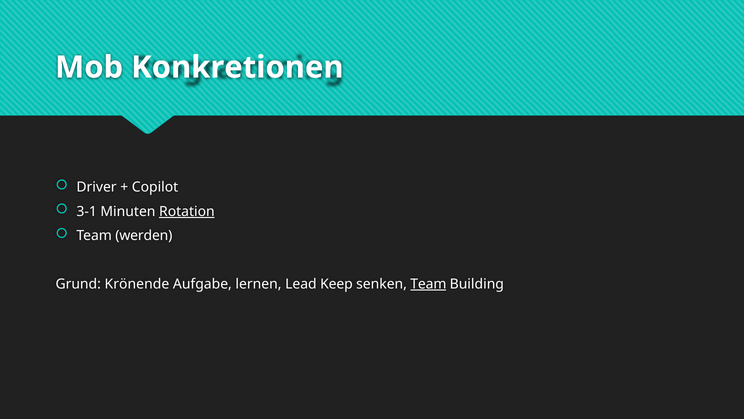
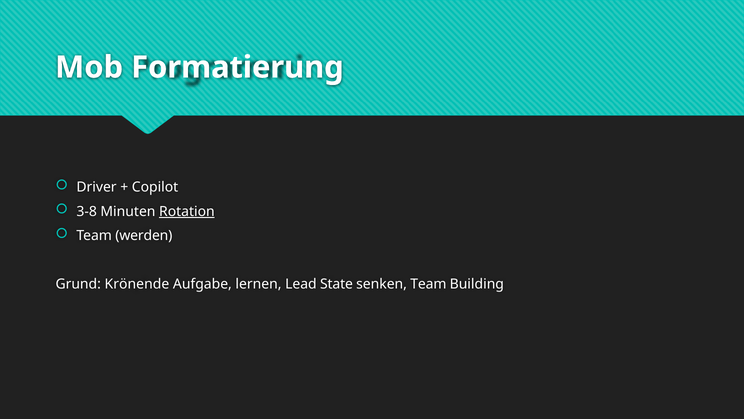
Konkretionen: Konkretionen -> Formatierung
3-1: 3-1 -> 3-8
Keep: Keep -> State
Team at (428, 284) underline: present -> none
